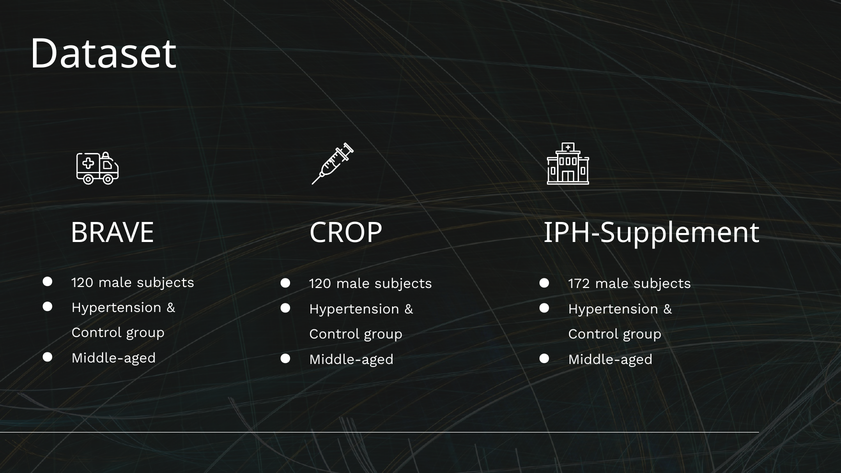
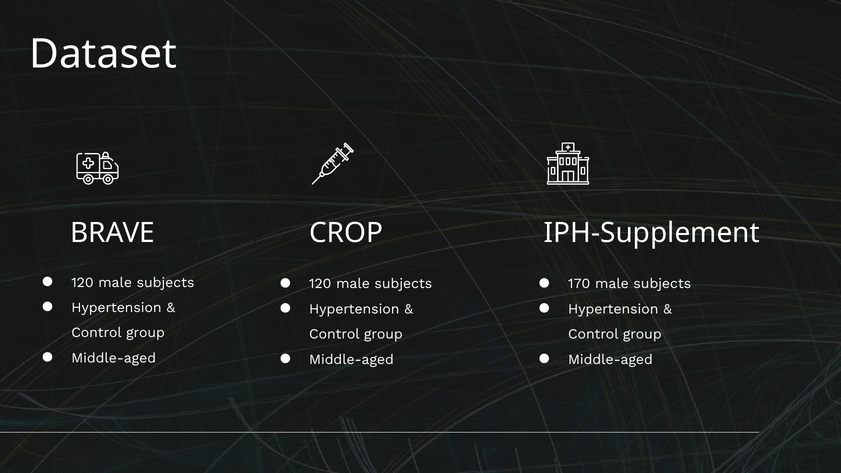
172: 172 -> 170
